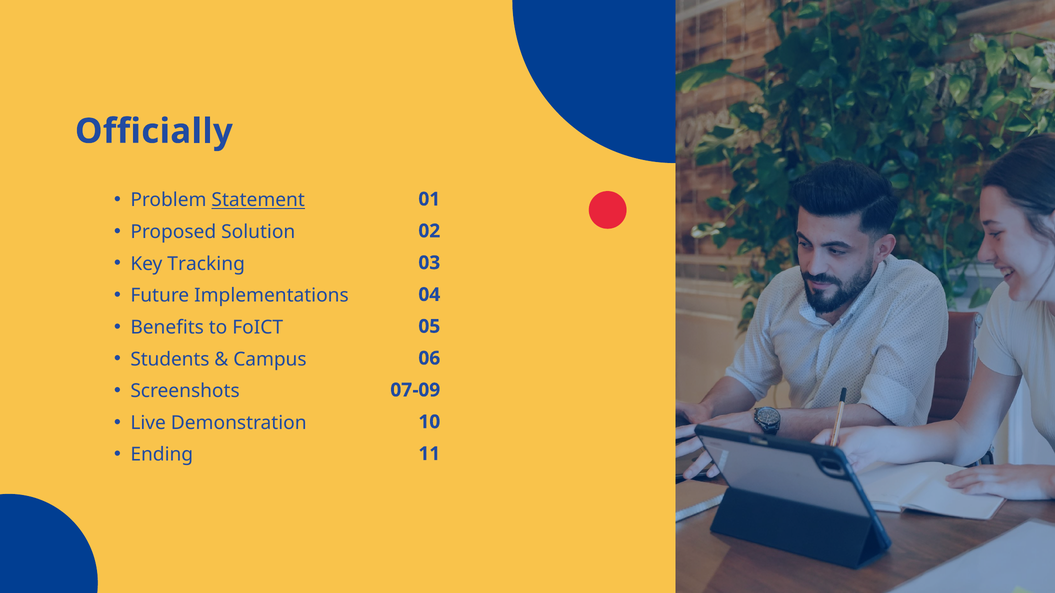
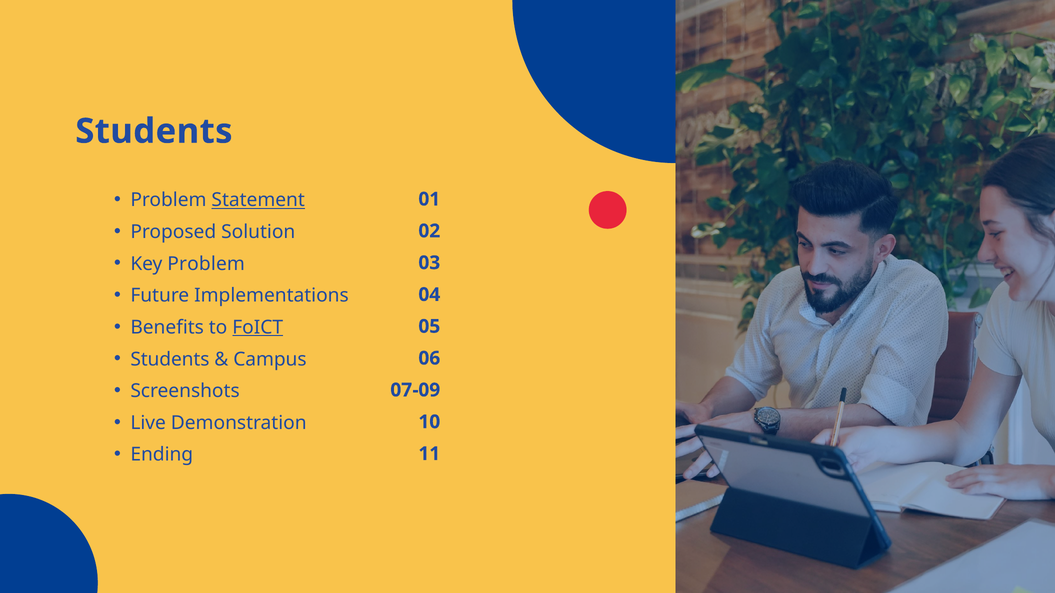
Officially at (154, 131): Officially -> Students
Key Tracking: Tracking -> Problem
FoICT underline: none -> present
